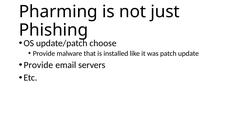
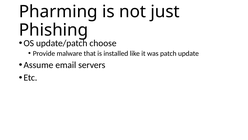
Provide at (38, 65): Provide -> Assume
